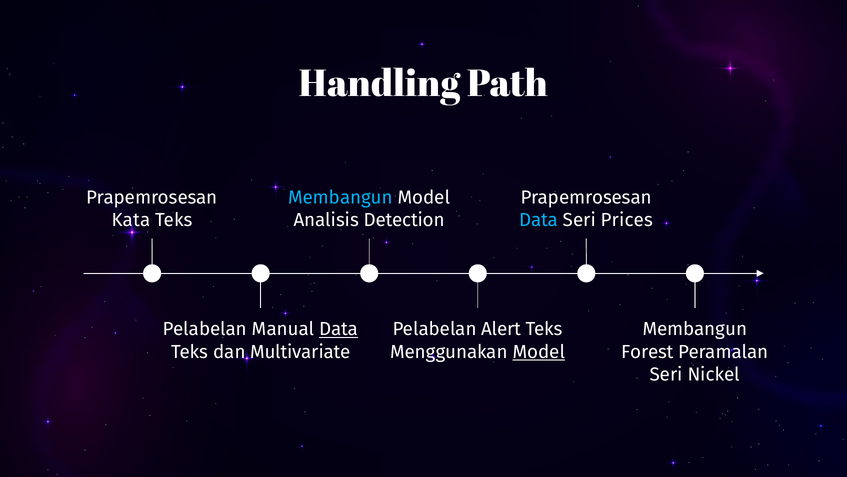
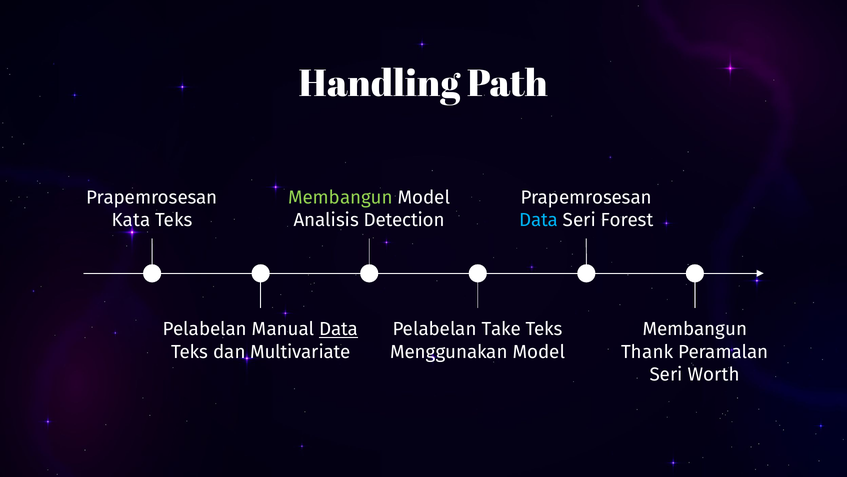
Membangun at (340, 197) colour: light blue -> light green
Prices: Prices -> Forest
Alert: Alert -> Take
Model at (539, 351) underline: present -> none
Forest: Forest -> Thank
Nickel: Nickel -> Worth
